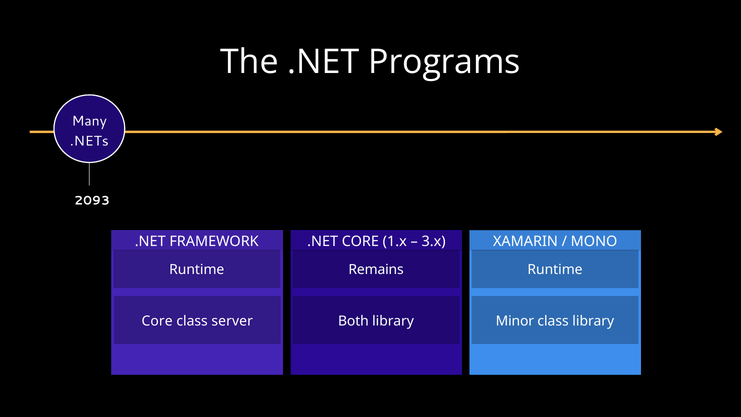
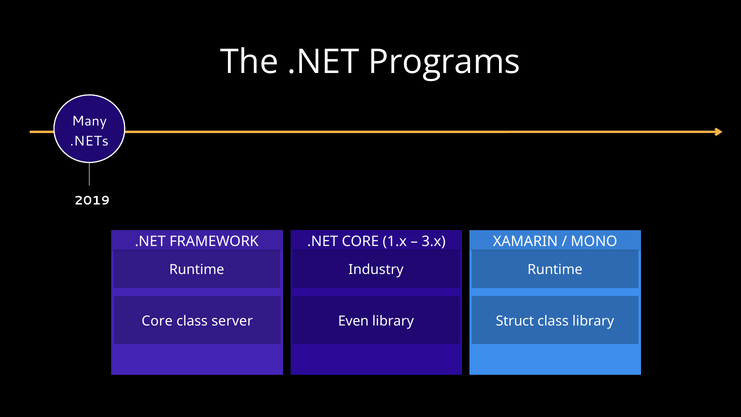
2093: 2093 -> 2019
Remains: Remains -> Industry
Both: Both -> Even
Minor: Minor -> Struct
